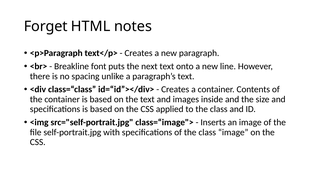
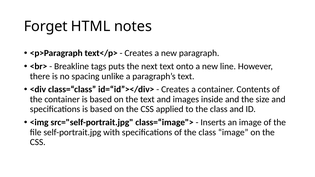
font: font -> tags
